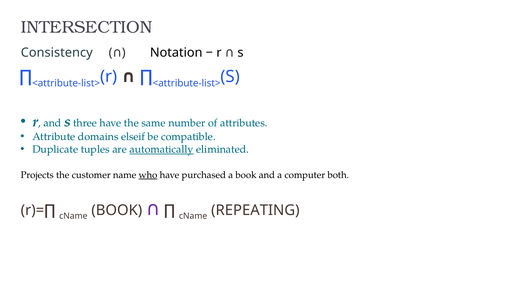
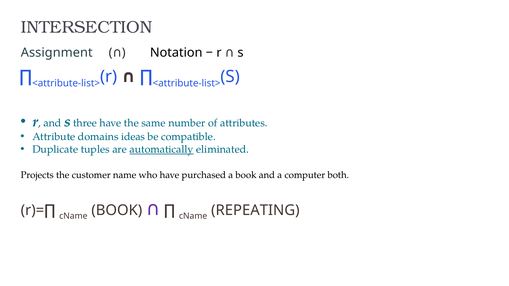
Consistency: Consistency -> Assignment
elseif: elseif -> ideas
who underline: present -> none
